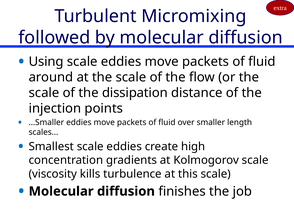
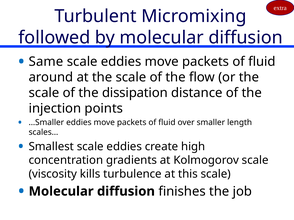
Using: Using -> Same
